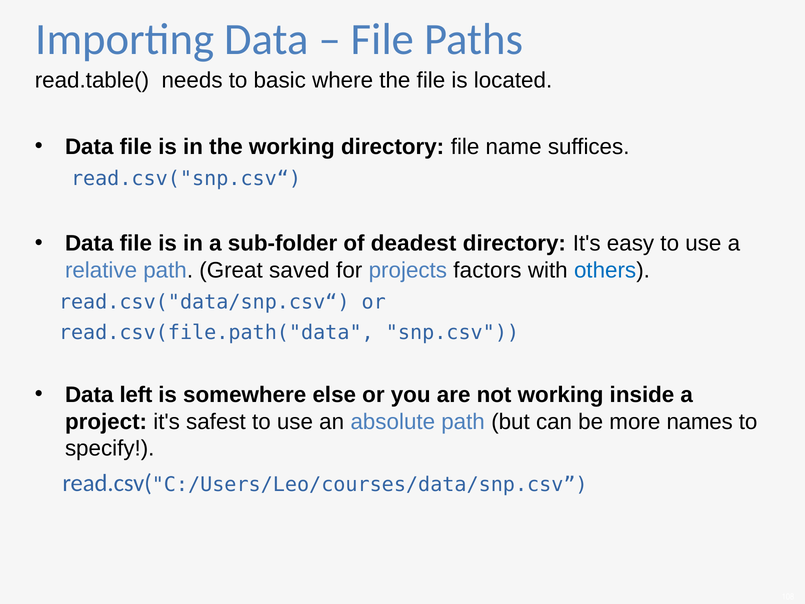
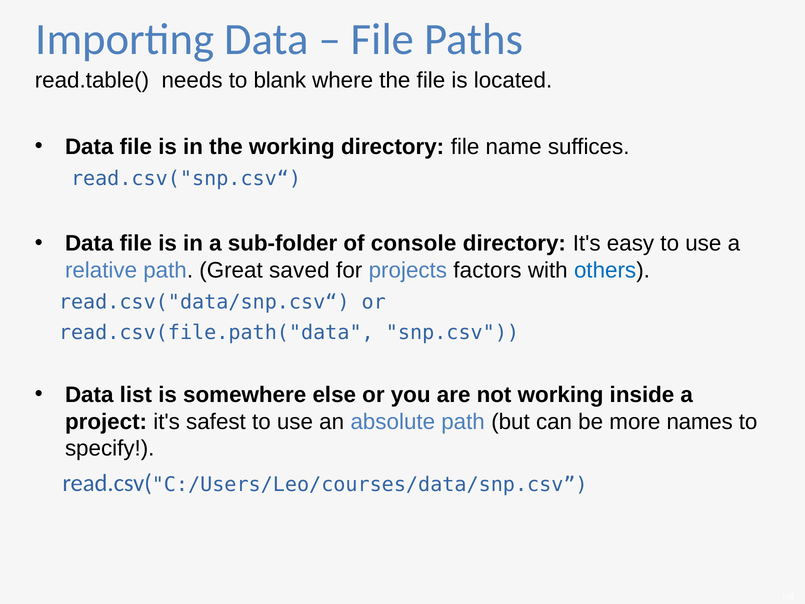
basic: basic -> blank
deadest: deadest -> console
left: left -> list
